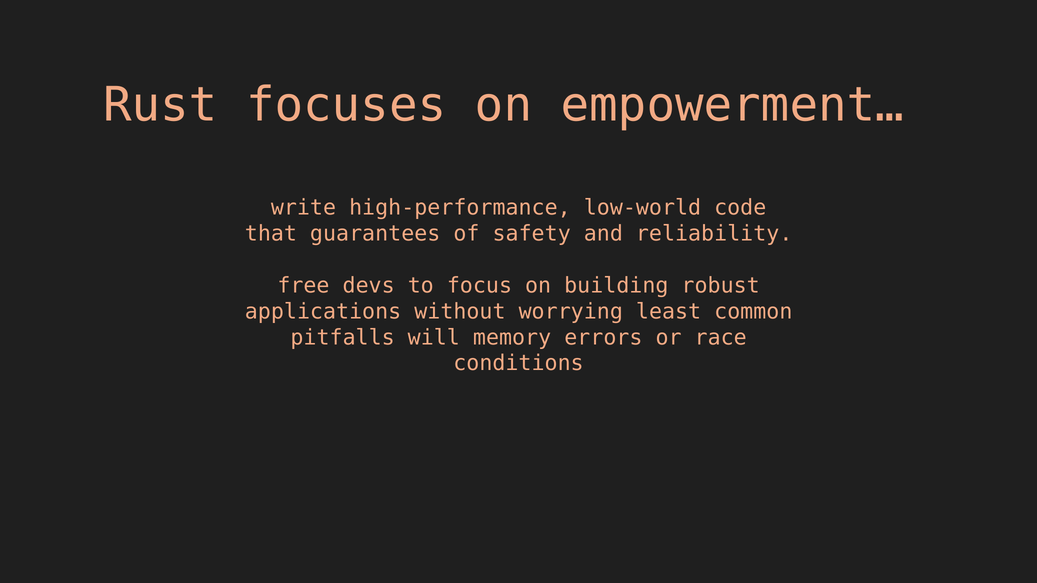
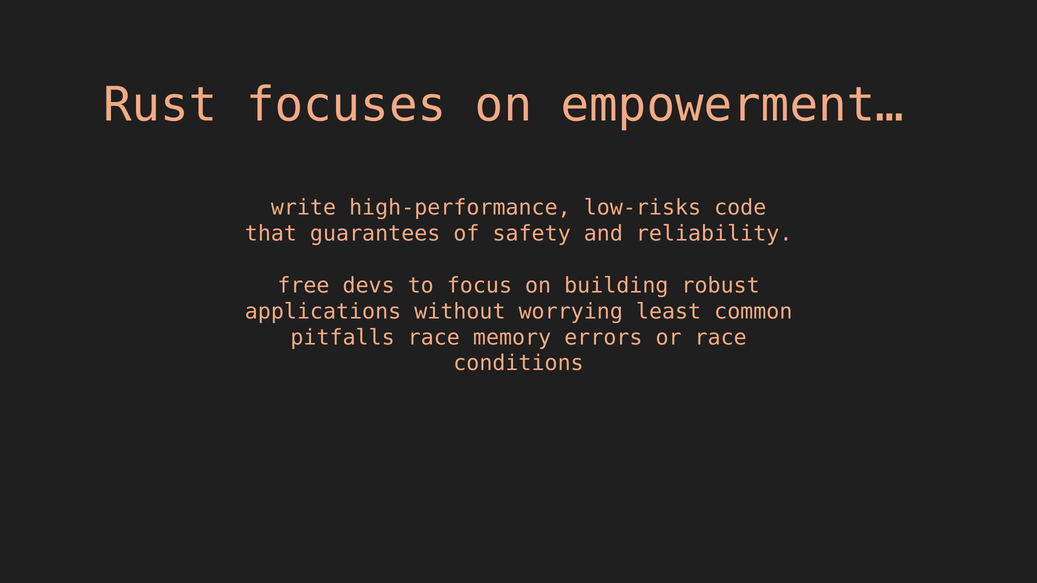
low-world: low-world -> low-risks
pitfalls will: will -> race
